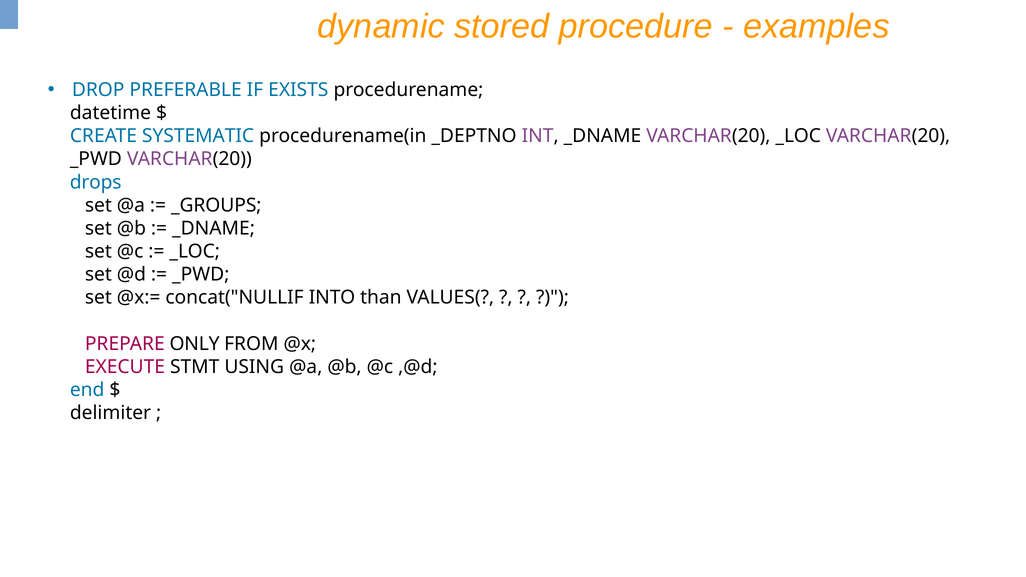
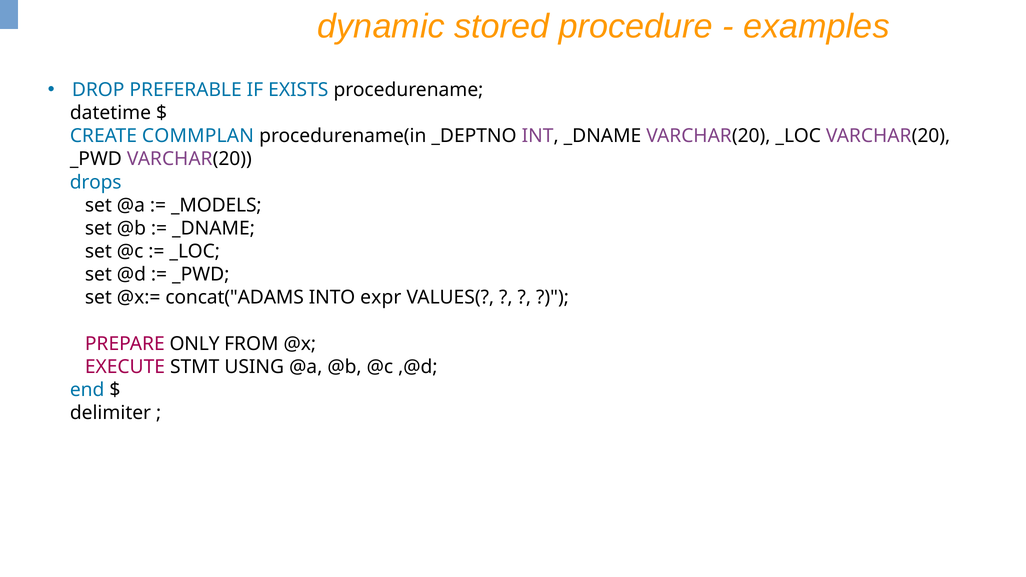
SYSTEMATIC: SYSTEMATIC -> COMMPLAN
_GROUPS: _GROUPS -> _MODELS
concat("NULLIF: concat("NULLIF -> concat("ADAMS
than: than -> expr
